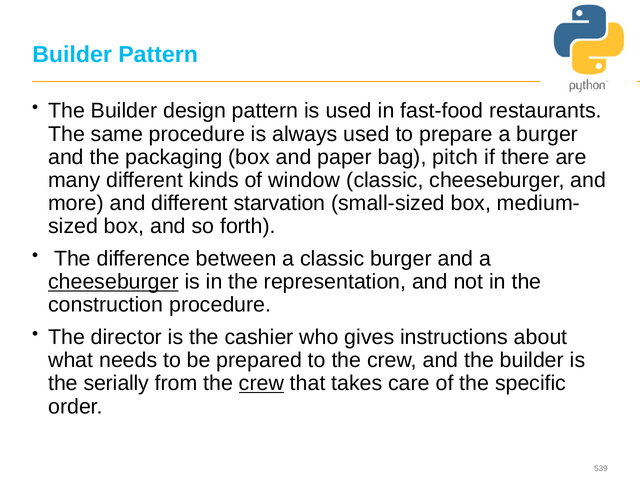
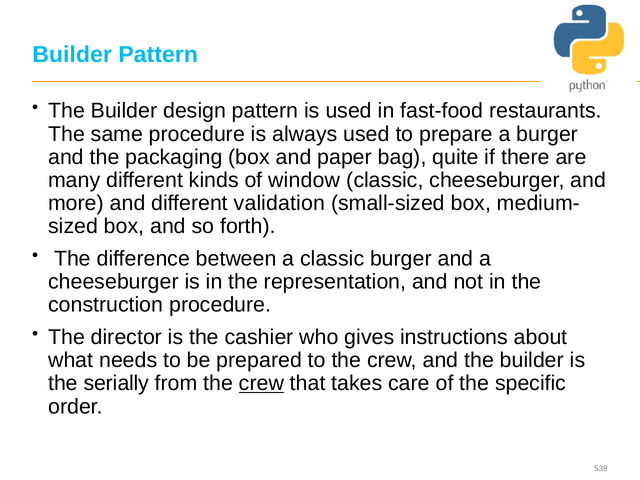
pitch: pitch -> quite
starvation: starvation -> validation
cheeseburger at (113, 282) underline: present -> none
